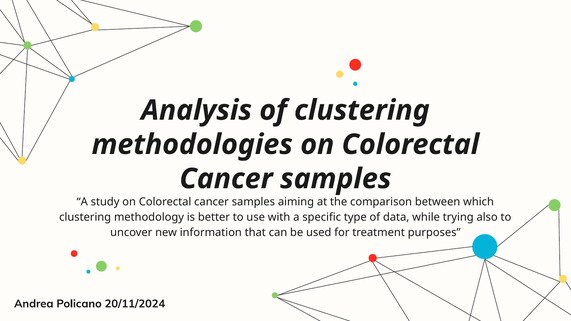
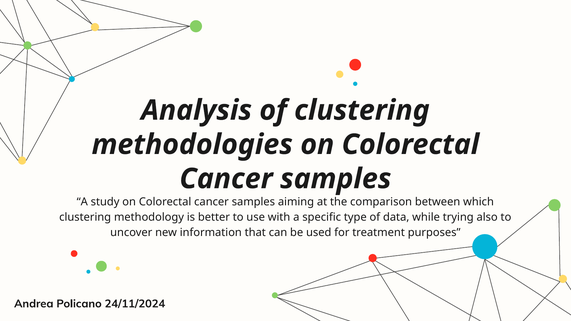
20/11/2024: 20/11/2024 -> 24/11/2024
